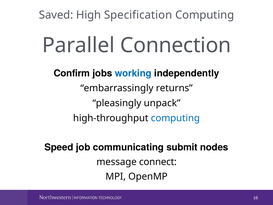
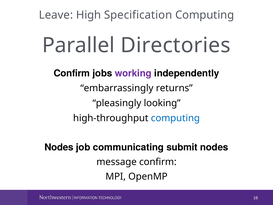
Saved: Saved -> Leave
Connection: Connection -> Directories
working colour: blue -> purple
unpack: unpack -> looking
Speed at (59, 147): Speed -> Nodes
message connect: connect -> confirm
